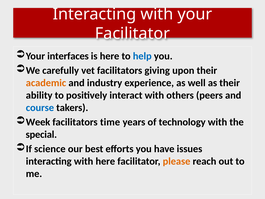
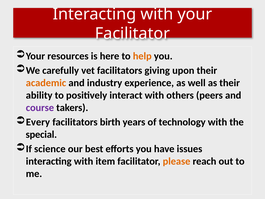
interfaces: interfaces -> resources
help colour: blue -> orange
course colour: blue -> purple
Week: Week -> Every
time: time -> birth
with here: here -> item
